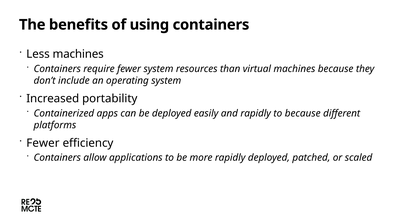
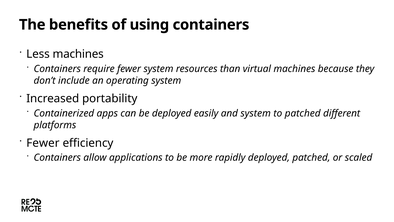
and rapidly: rapidly -> system
to because: because -> patched
